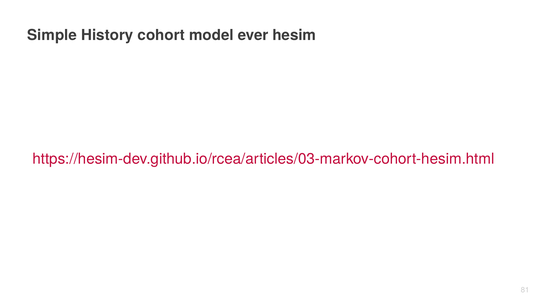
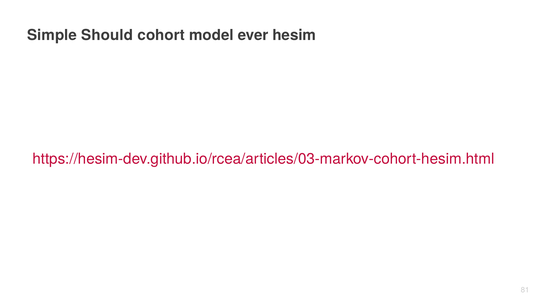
History: History -> Should
